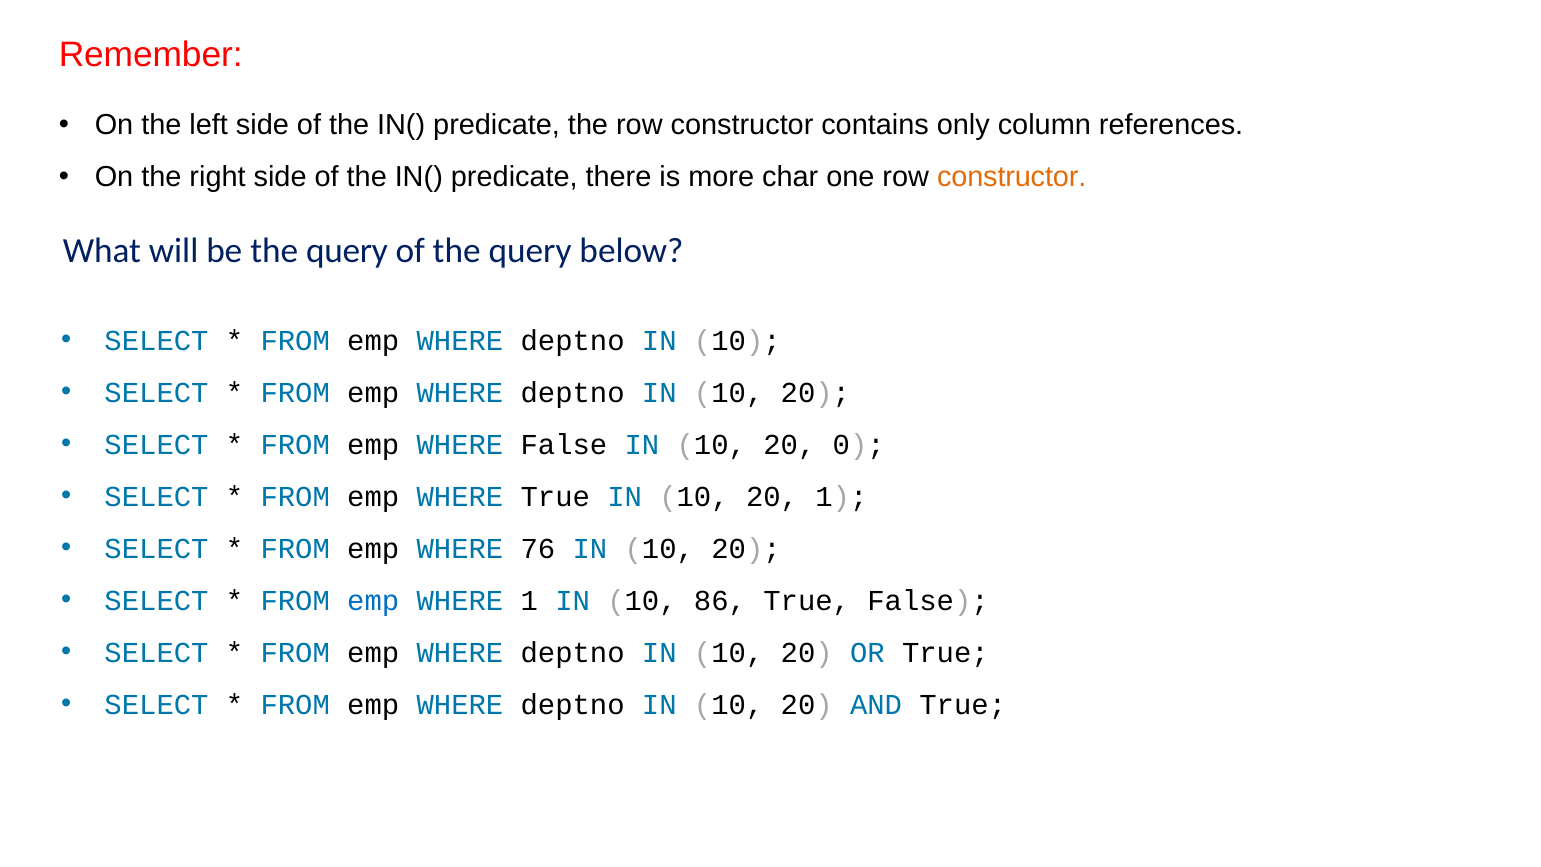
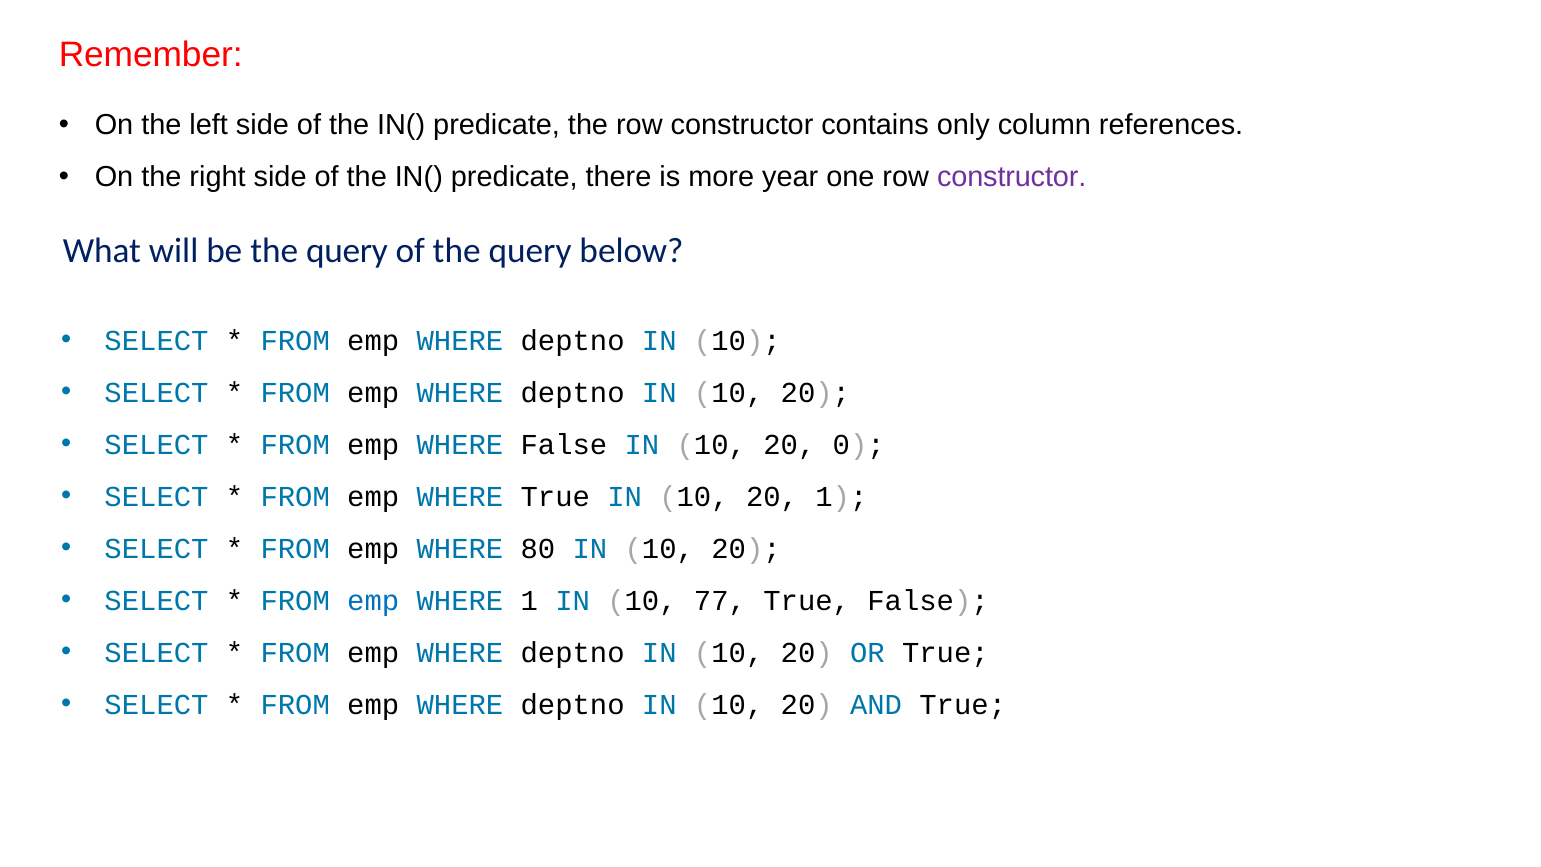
char: char -> year
constructor at (1012, 177) colour: orange -> purple
76: 76 -> 80
86: 86 -> 77
